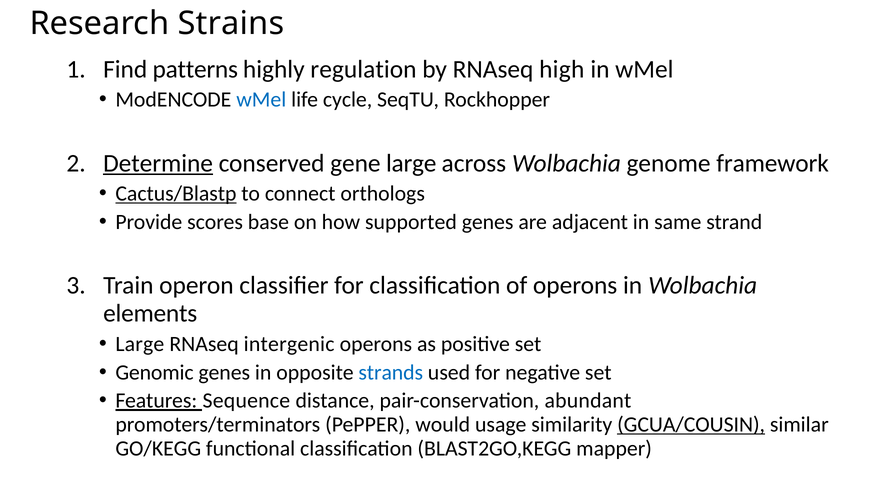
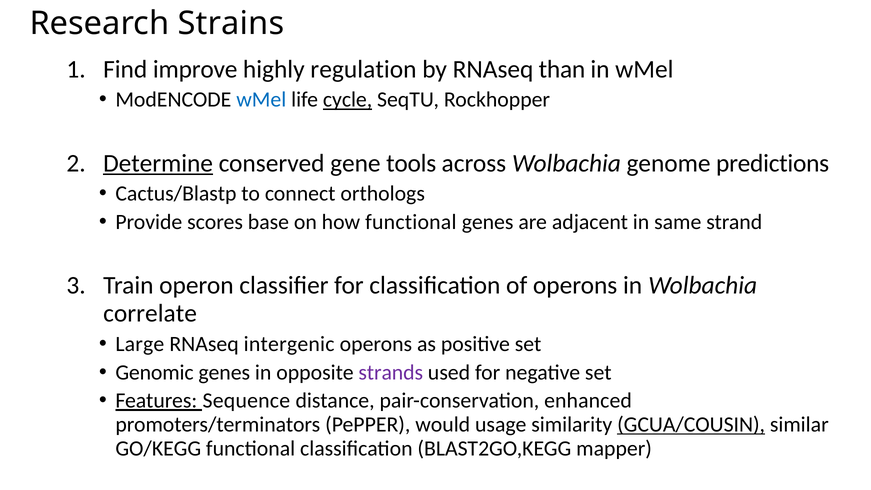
patterns: patterns -> improve
high: high -> than
cycle underline: none -> present
gene large: large -> tools
framework: framework -> predictions
Cactus/Blastp underline: present -> none
how supported: supported -> functional
elements: elements -> correlate
strands colour: blue -> purple
abundant: abundant -> enhanced
